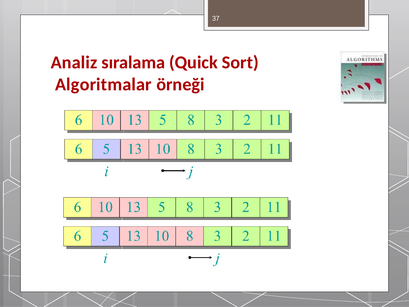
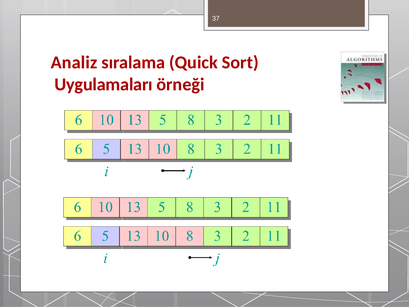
Algoritmalar: Algoritmalar -> Uygulamaları
